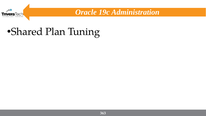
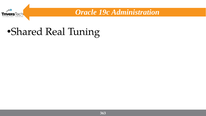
Plan: Plan -> Real
